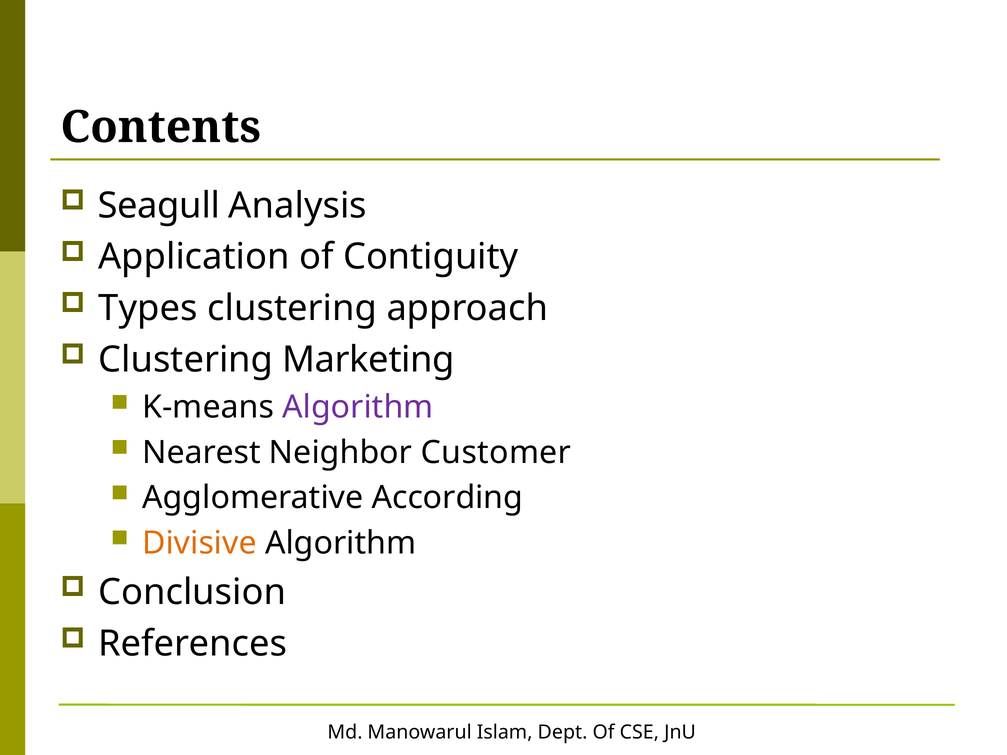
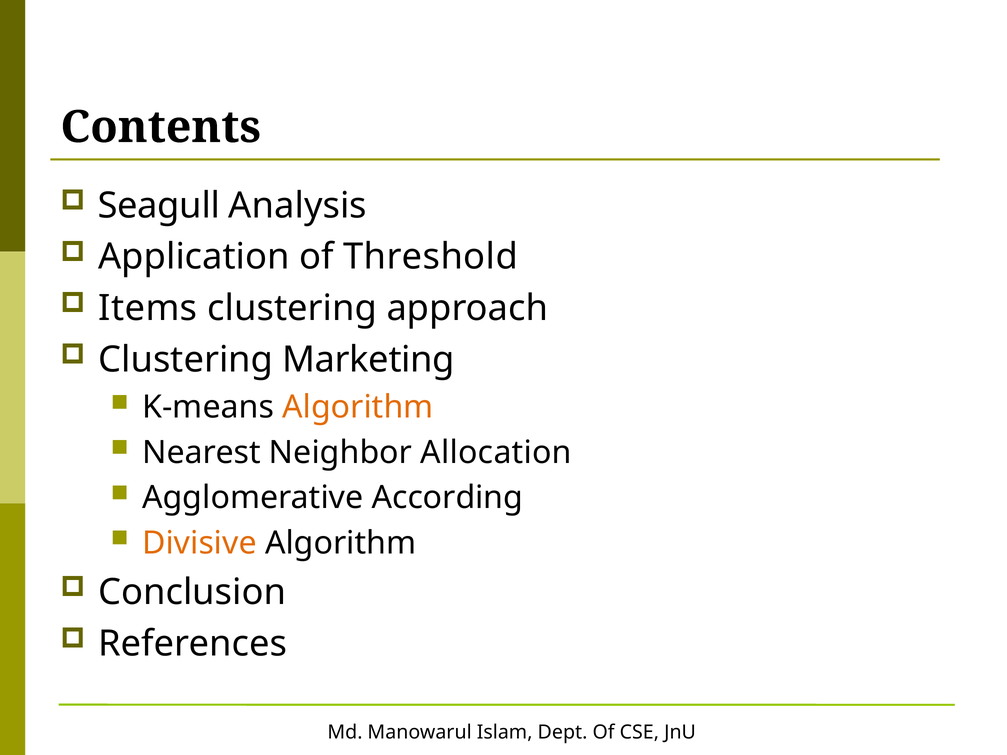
Contiguity: Contiguity -> Threshold
Types: Types -> Items
Algorithm at (358, 407) colour: purple -> orange
Customer: Customer -> Allocation
